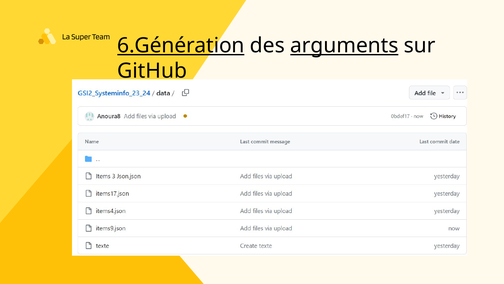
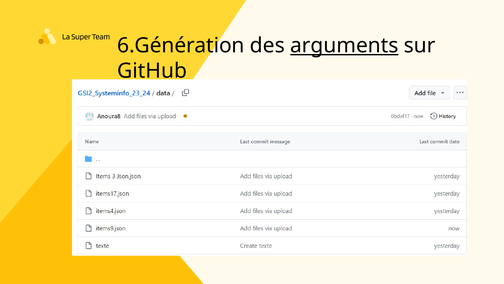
6.Génération underline: present -> none
